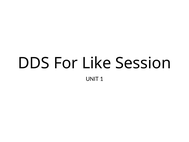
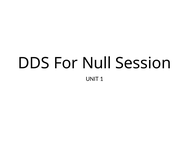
Like: Like -> Null
